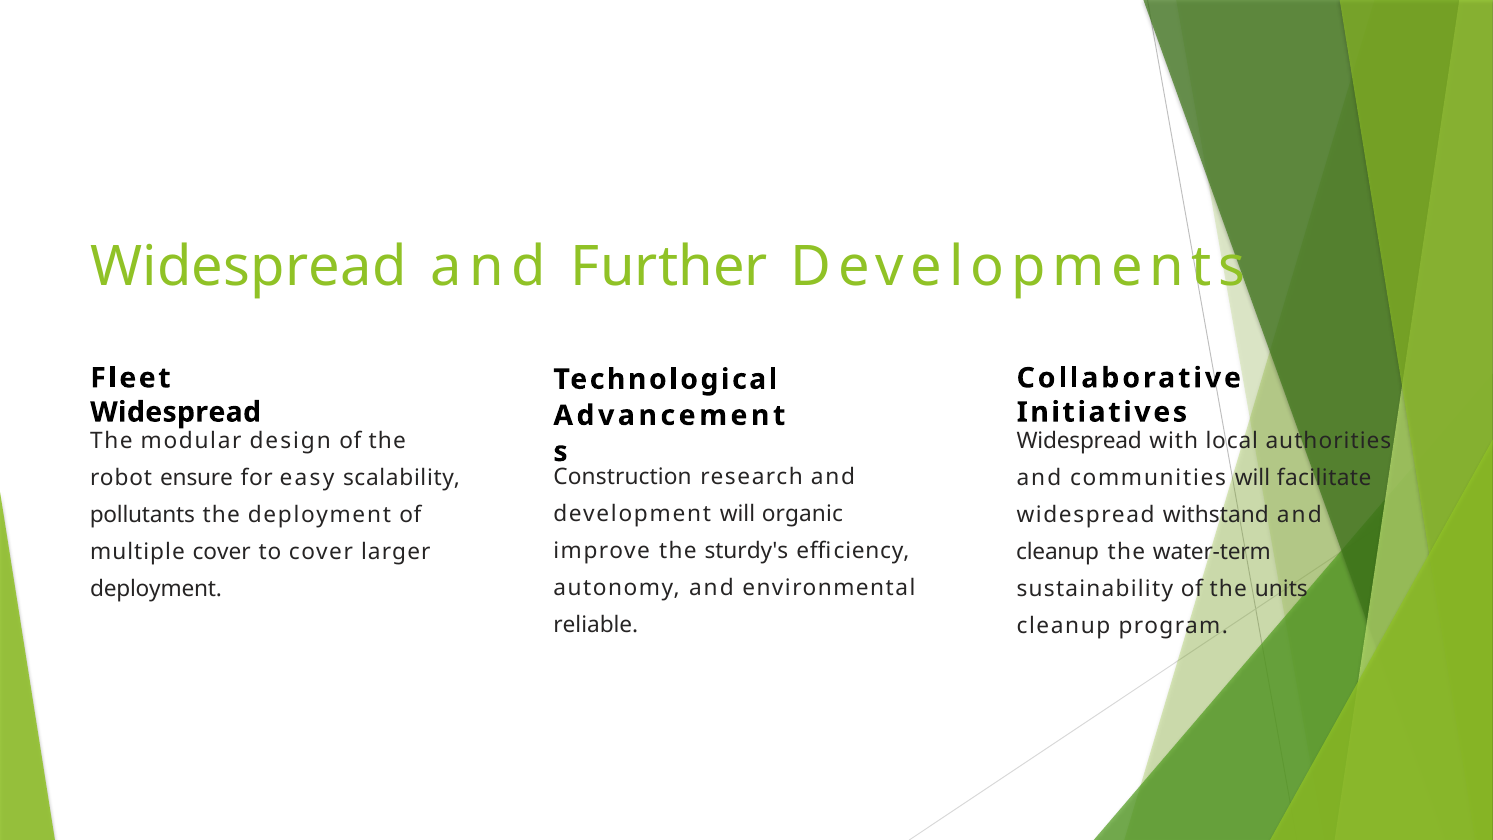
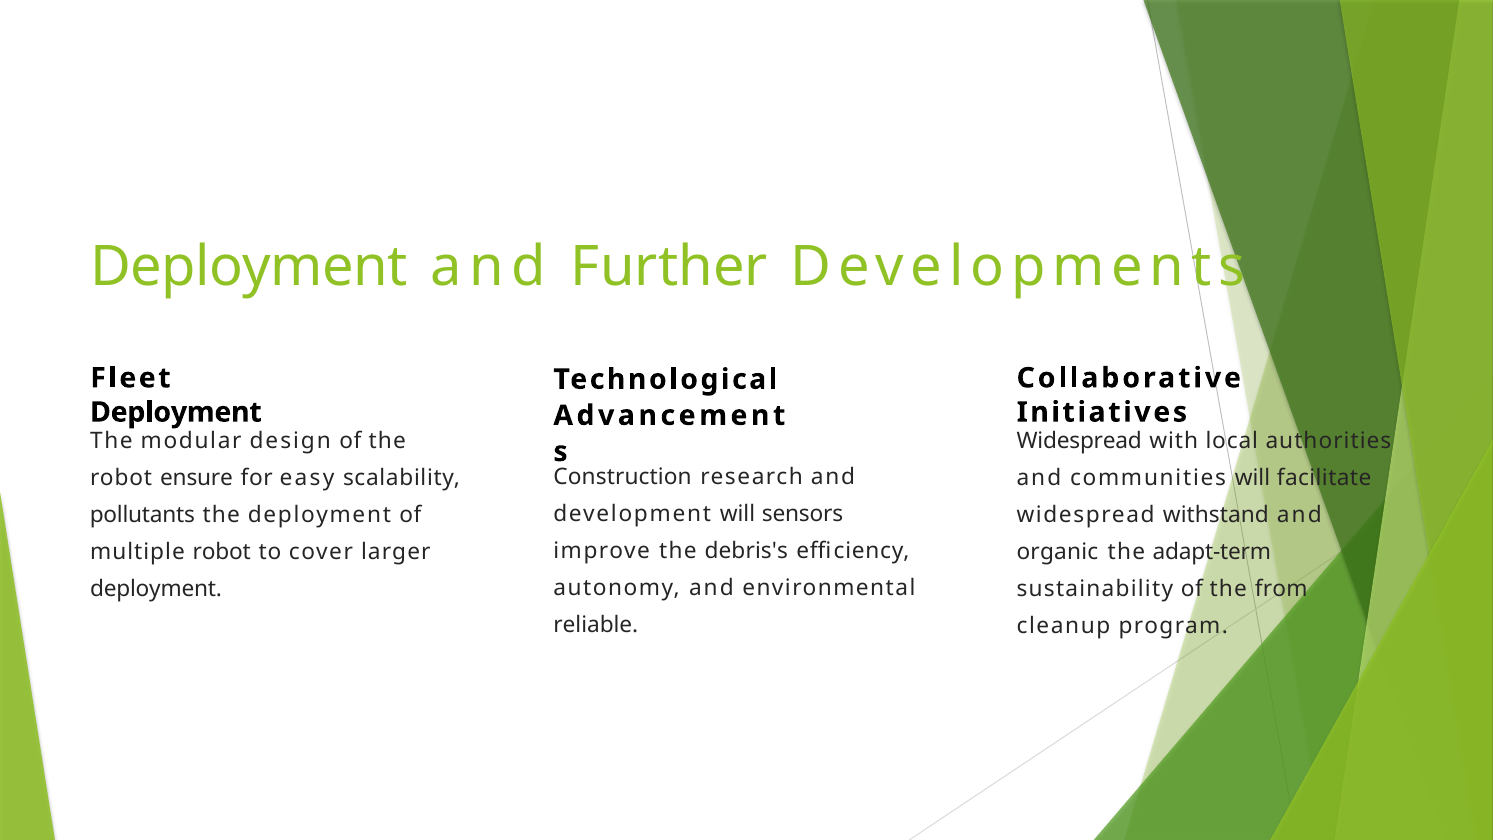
Widespread at (249, 267): Widespread -> Deployment
Widespread at (176, 412): Widespread -> Deployment
organic: organic -> sensors
sturdy's: sturdy's -> debris's
multiple cover: cover -> robot
cleanup at (1058, 552): cleanup -> organic
water-term: water-term -> adapt-term
units: units -> from
